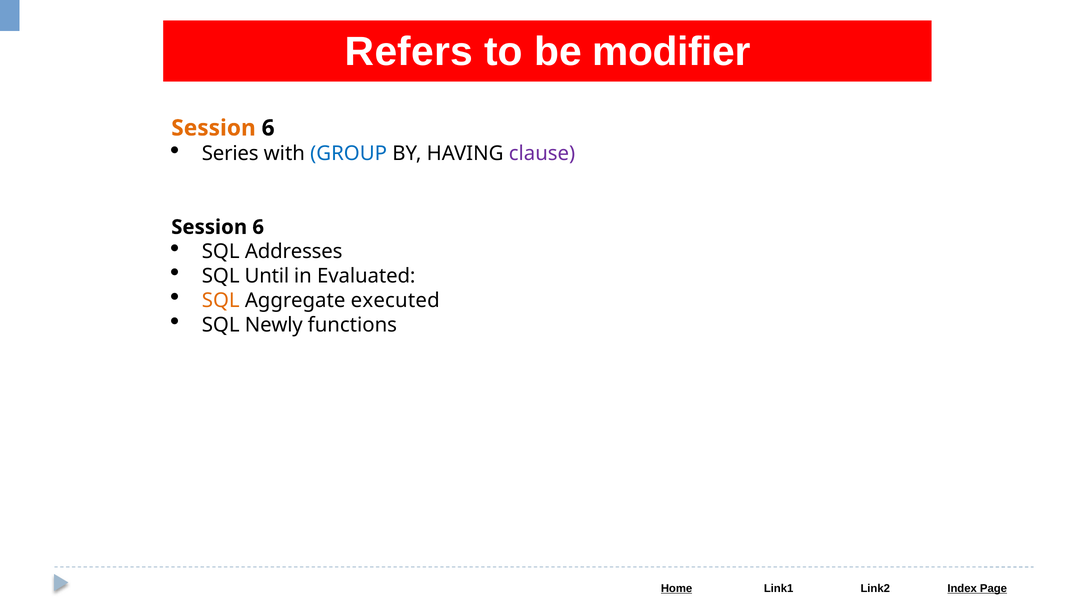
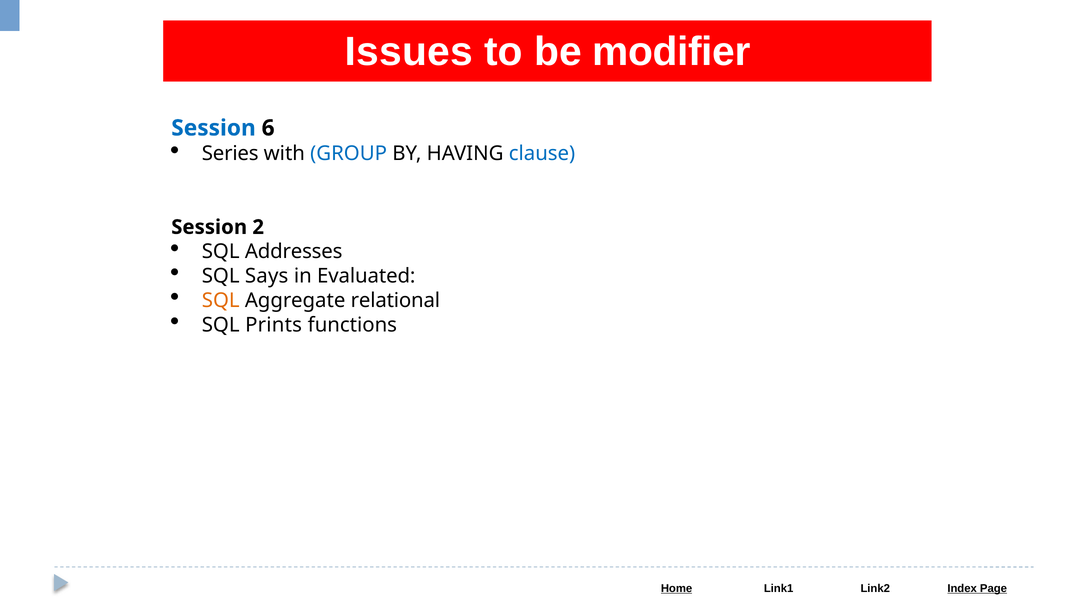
Refers: Refers -> Issues
Session at (213, 128) colour: orange -> blue
clause colour: purple -> blue
6 at (258, 227): 6 -> 2
Until: Until -> Says
executed: executed -> relational
Newly: Newly -> Prints
